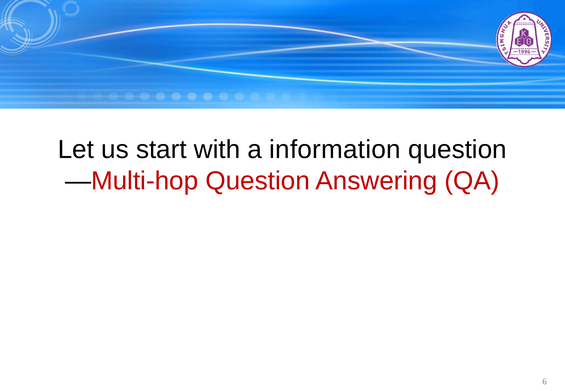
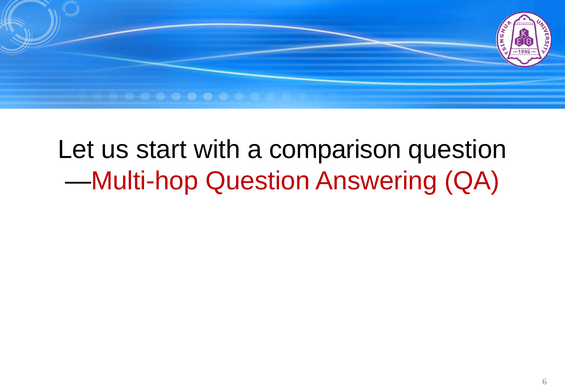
information: information -> comparison
